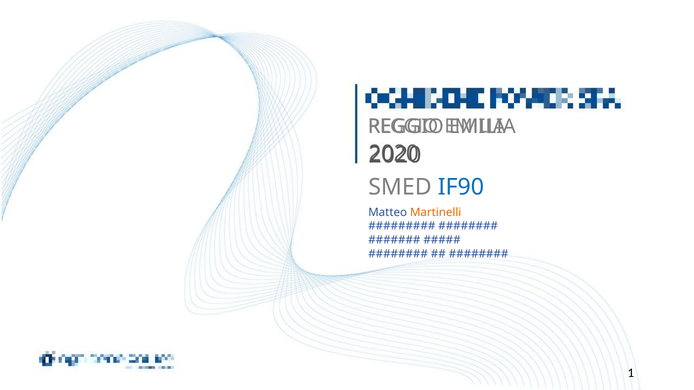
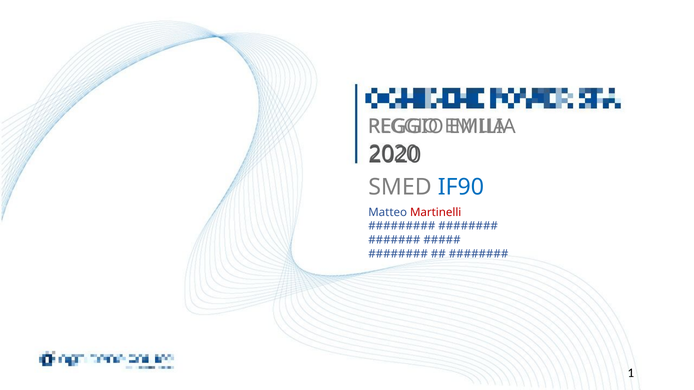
Martinelli colour: orange -> red
